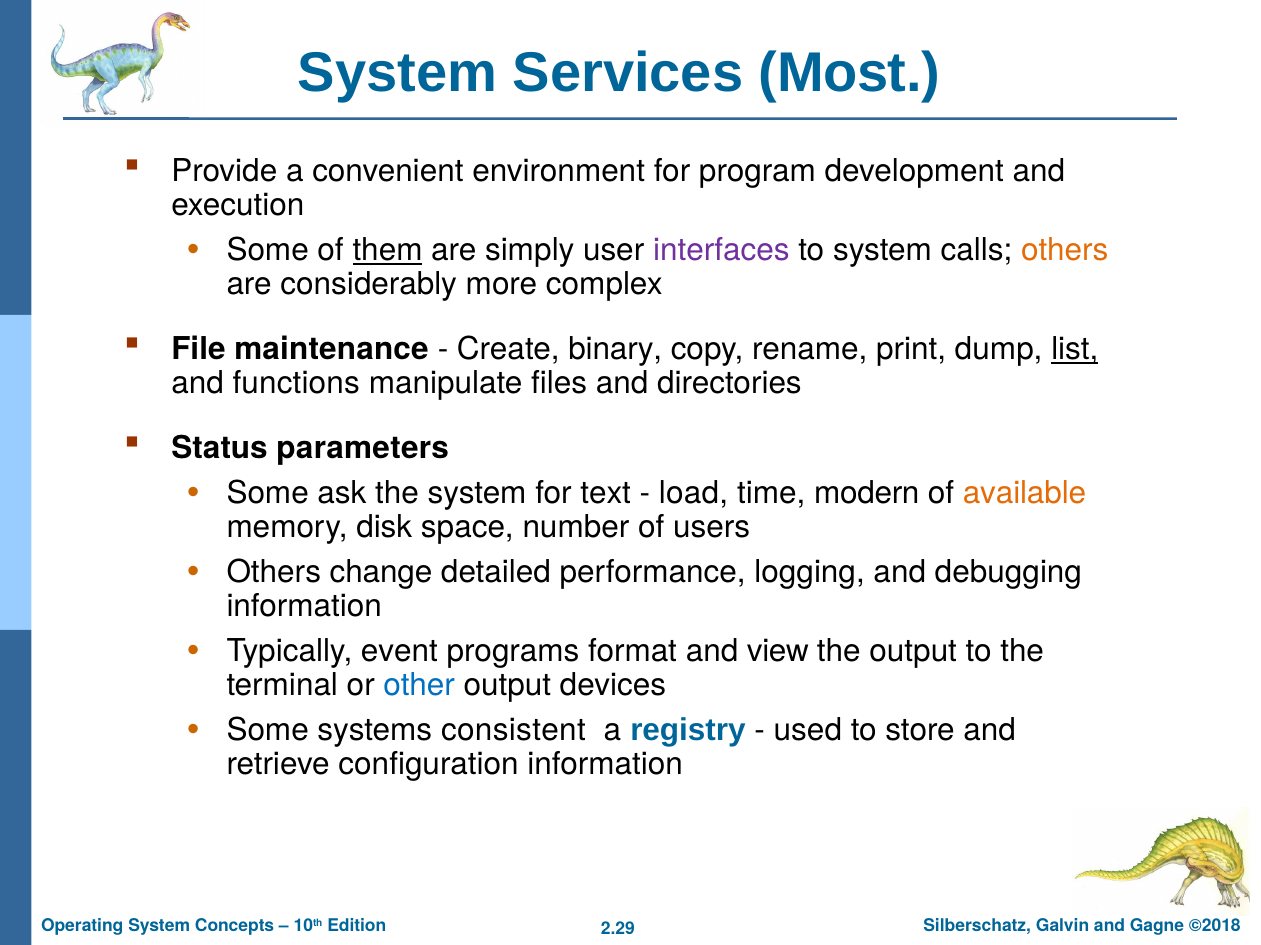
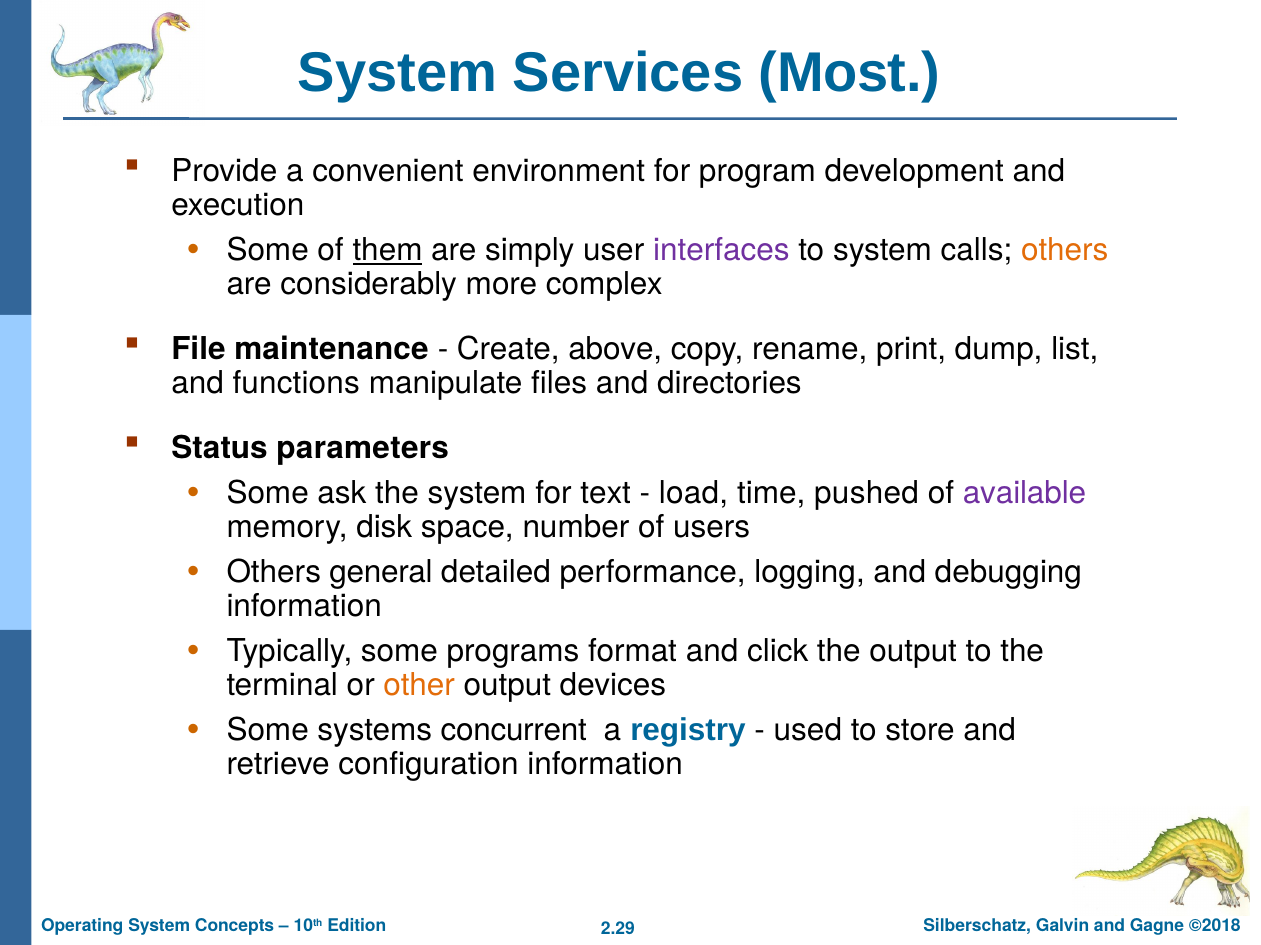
binary: binary -> above
list underline: present -> none
modern: modern -> pushed
available colour: orange -> purple
change: change -> general
Typically event: event -> some
view: view -> click
other colour: blue -> orange
consistent: consistent -> concurrent
